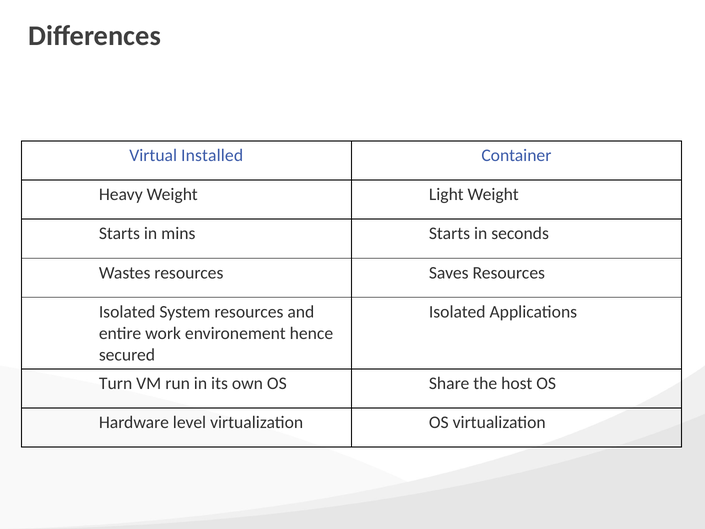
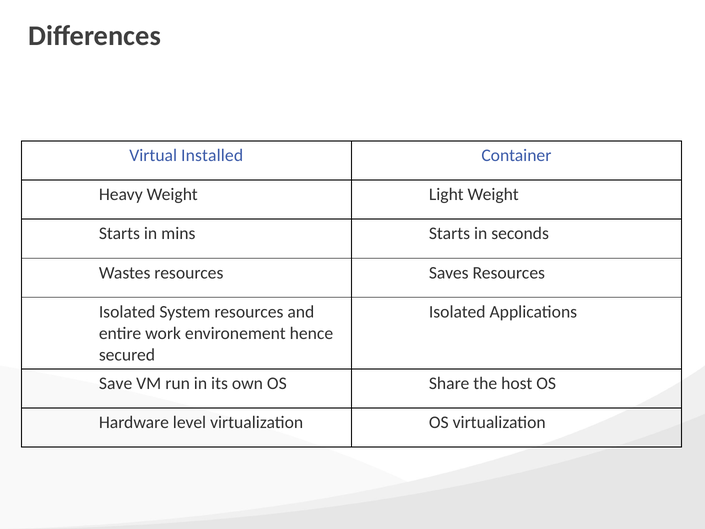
Turn: Turn -> Save
